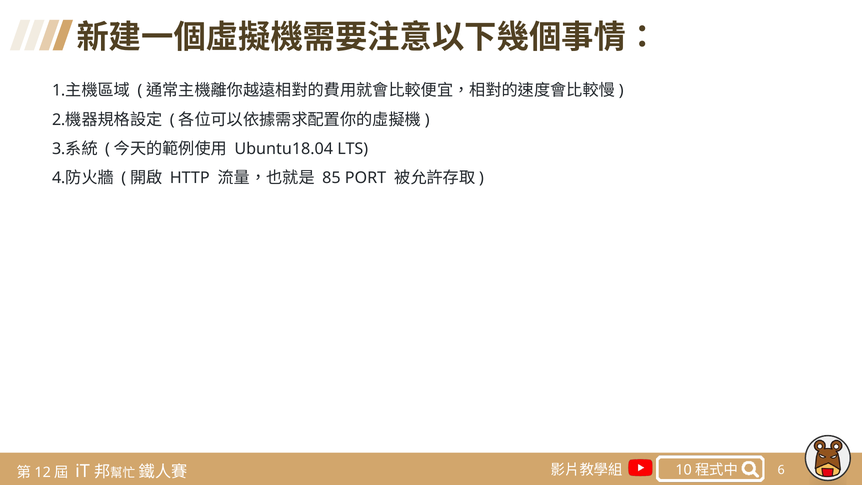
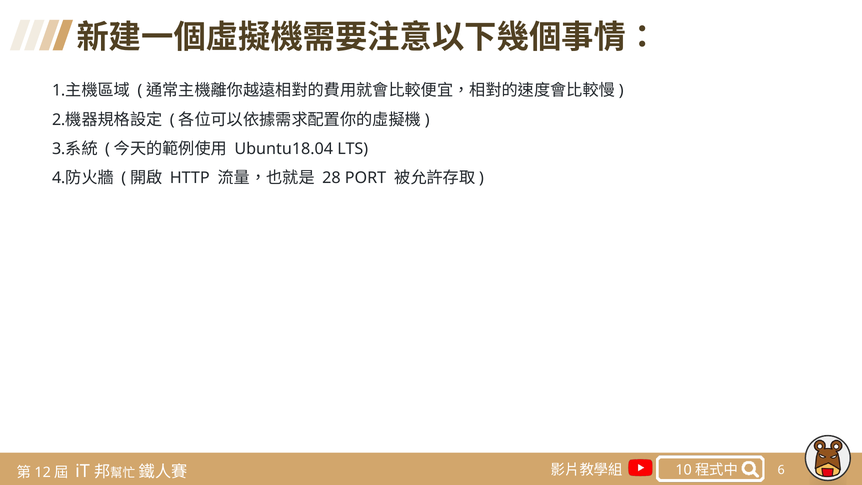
85: 85 -> 28
